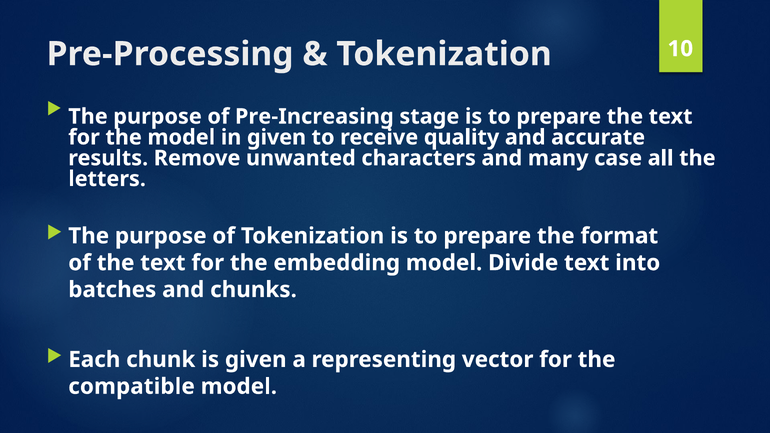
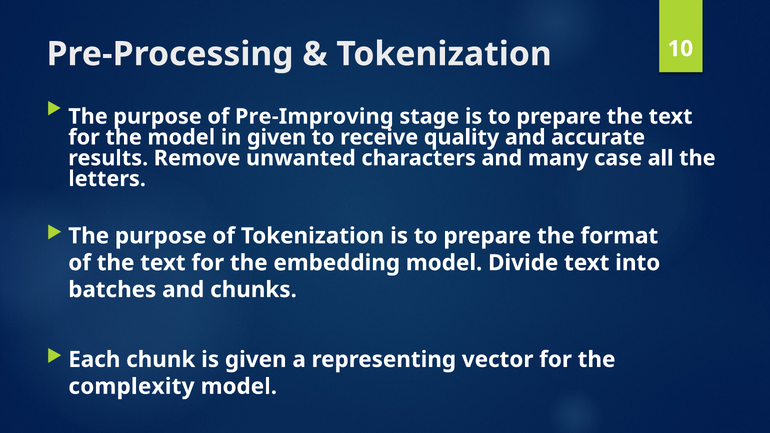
Pre-Increasing: Pre-Increasing -> Pre-Improving
compatible: compatible -> complexity
